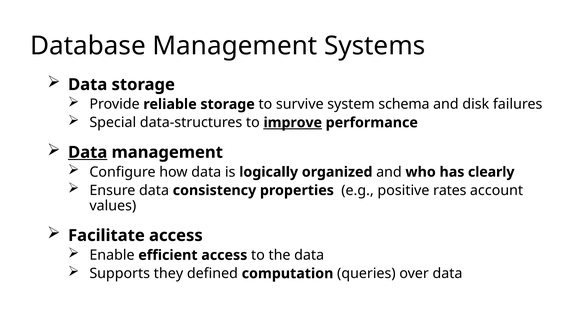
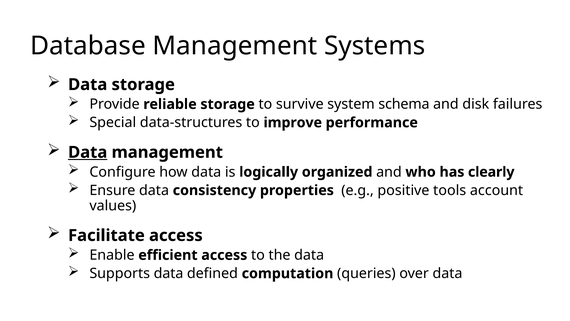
improve underline: present -> none
rates: rates -> tools
Supports they: they -> data
